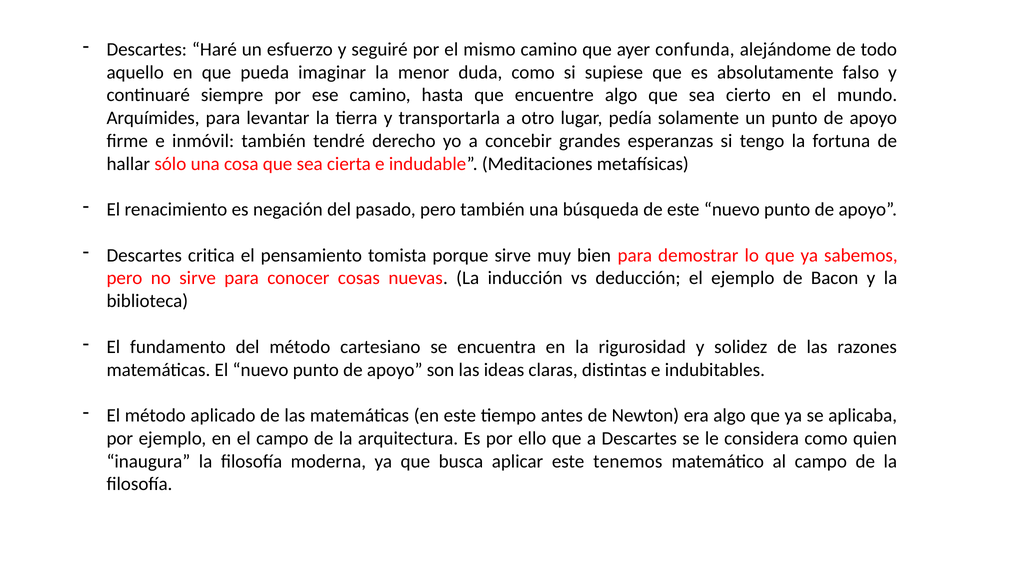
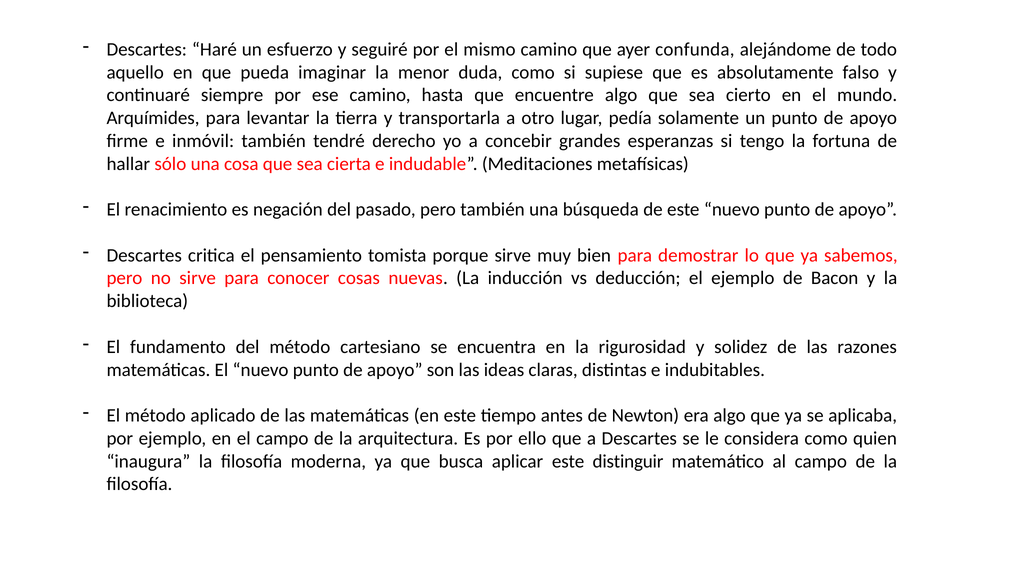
tenemos: tenemos -> distinguir
